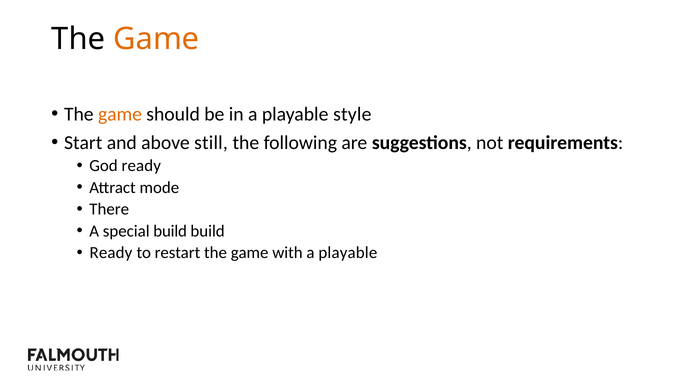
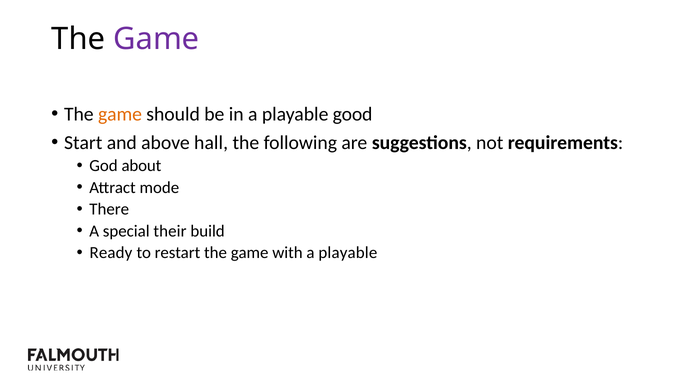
Game at (156, 39) colour: orange -> purple
style: style -> good
still: still -> hall
God ready: ready -> about
special build: build -> their
